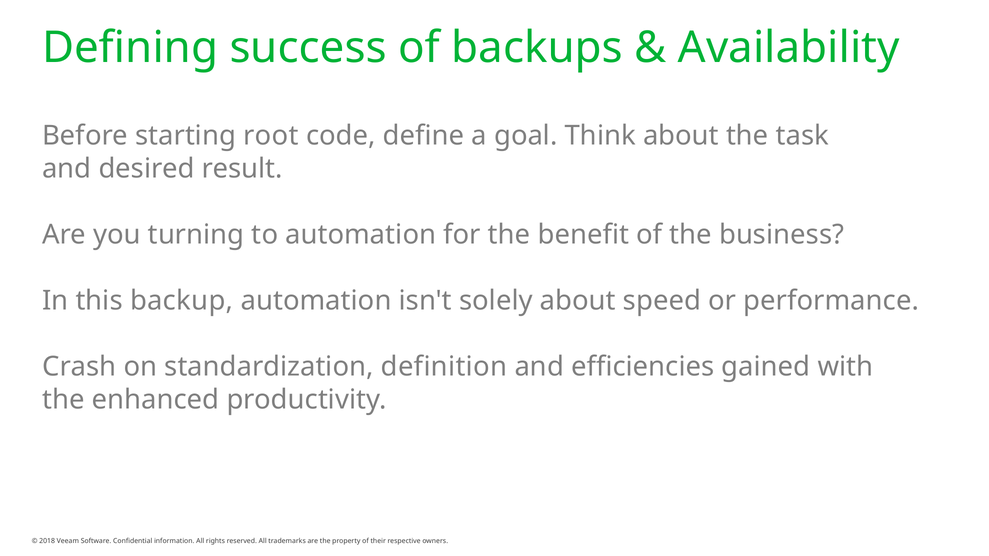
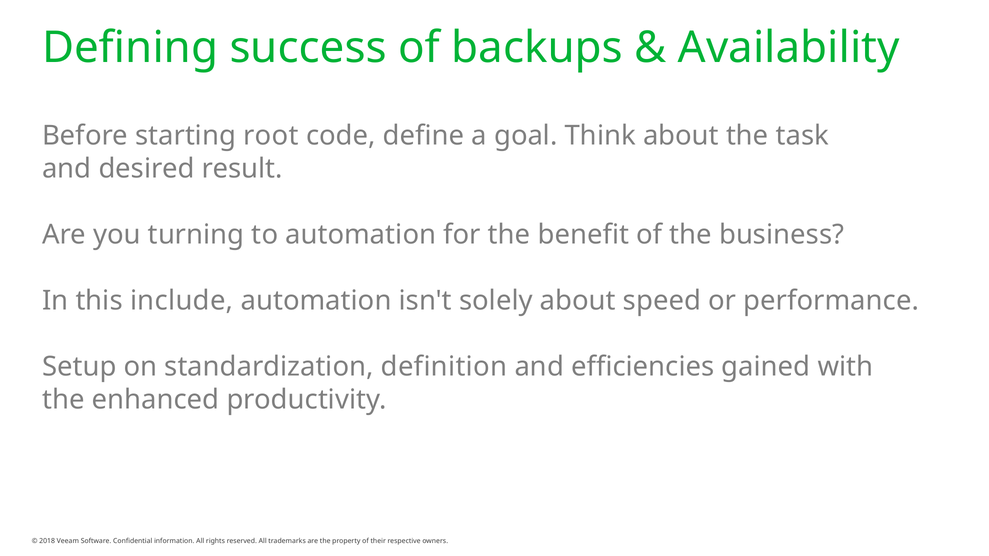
backup: backup -> include
Crash: Crash -> Setup
